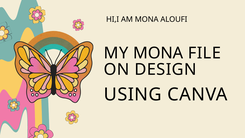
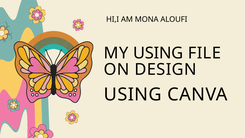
MY MONA: MONA -> USING
